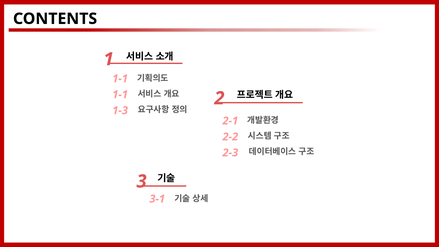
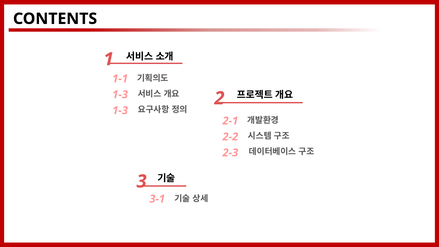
1-1 at (120, 95): 1-1 -> 1-3
